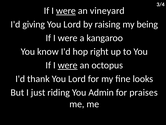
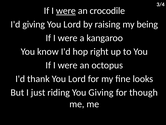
vineyard: vineyard -> crocodile
were at (68, 65) underline: present -> none
You Admin: Admin -> Giving
praises: praises -> though
